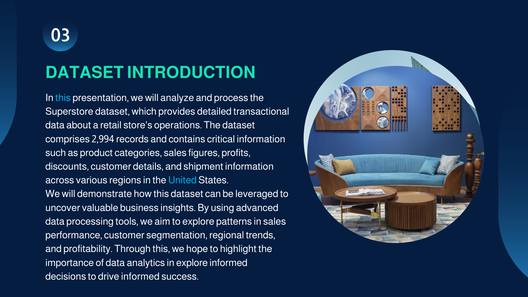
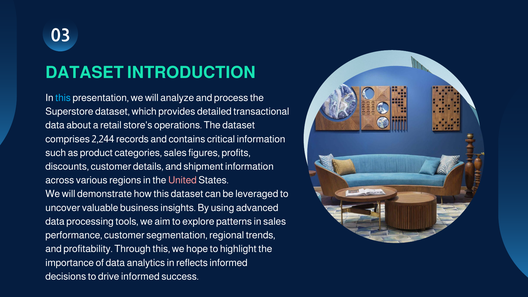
2,994: 2,994 -> 2,244
United colour: light blue -> pink
in explore: explore -> reflects
